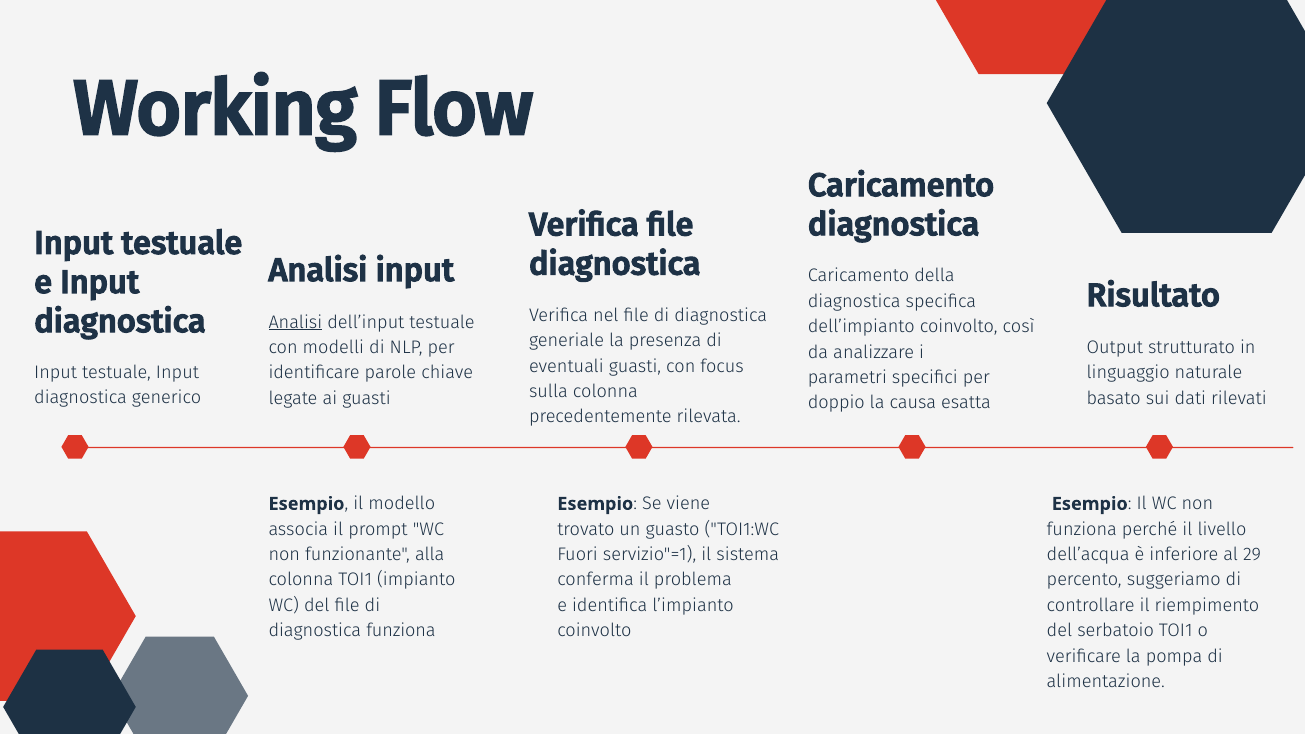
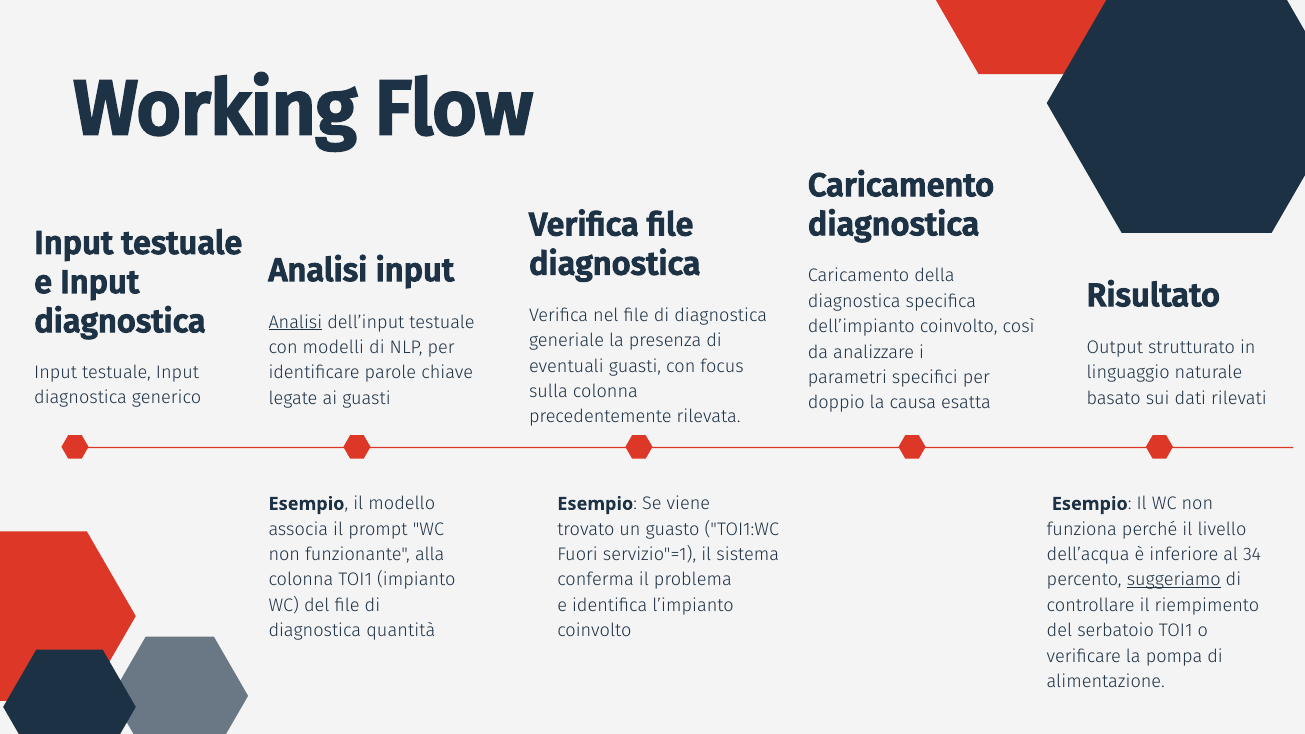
29: 29 -> 34
suggeriamo underline: none -> present
diagnostica funziona: funziona -> quantità
